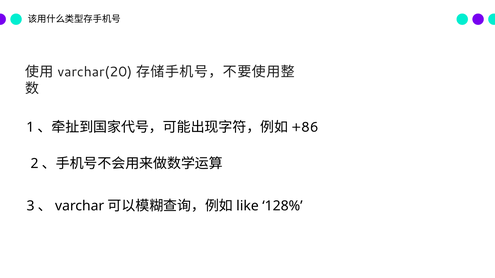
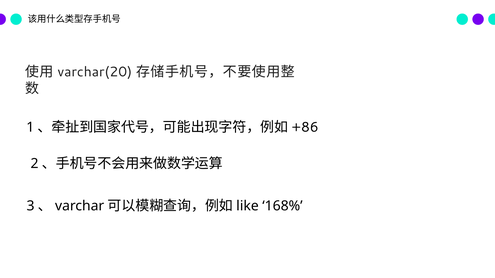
128%: 128% -> 168%
